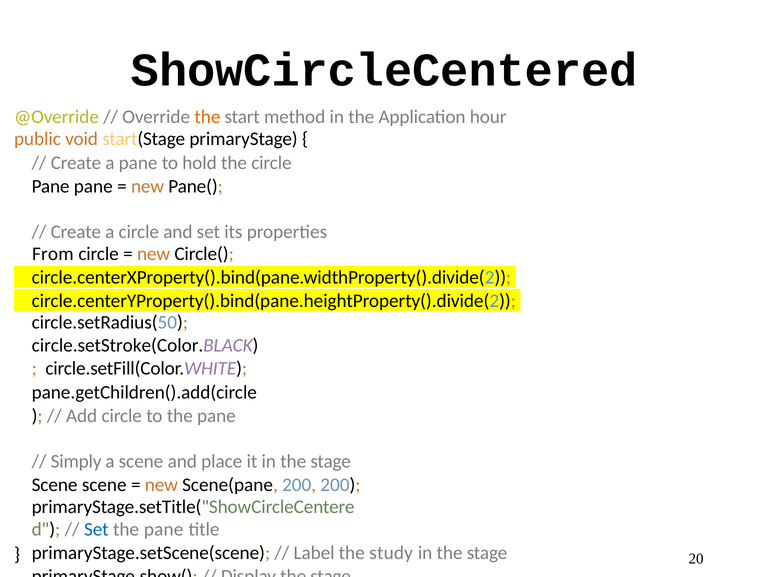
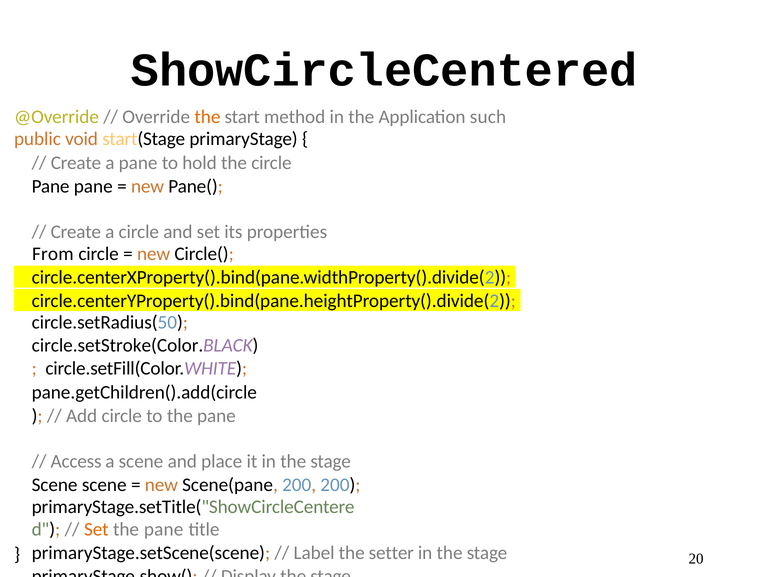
hour: hour -> such
Simply: Simply -> Access
Set at (96, 529) colour: blue -> orange
study: study -> setter
